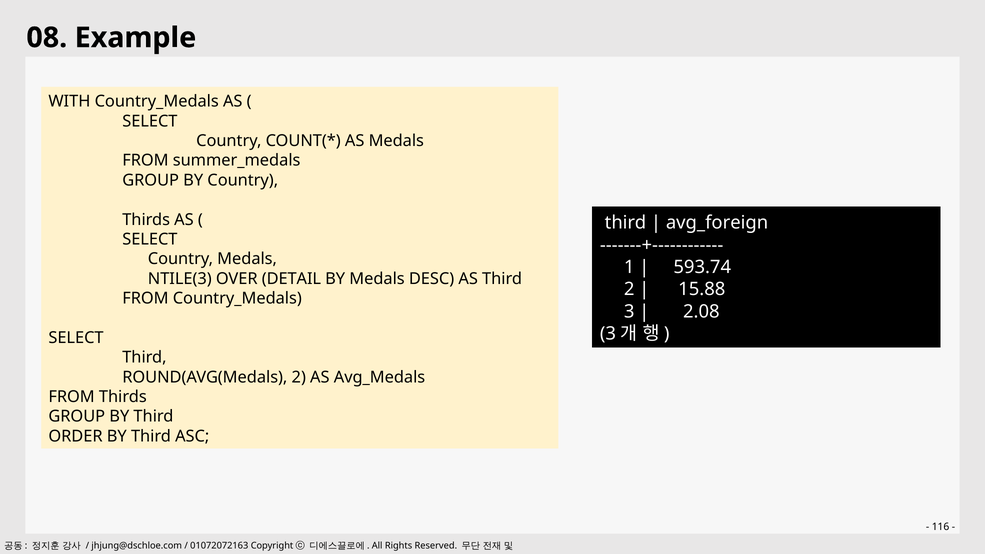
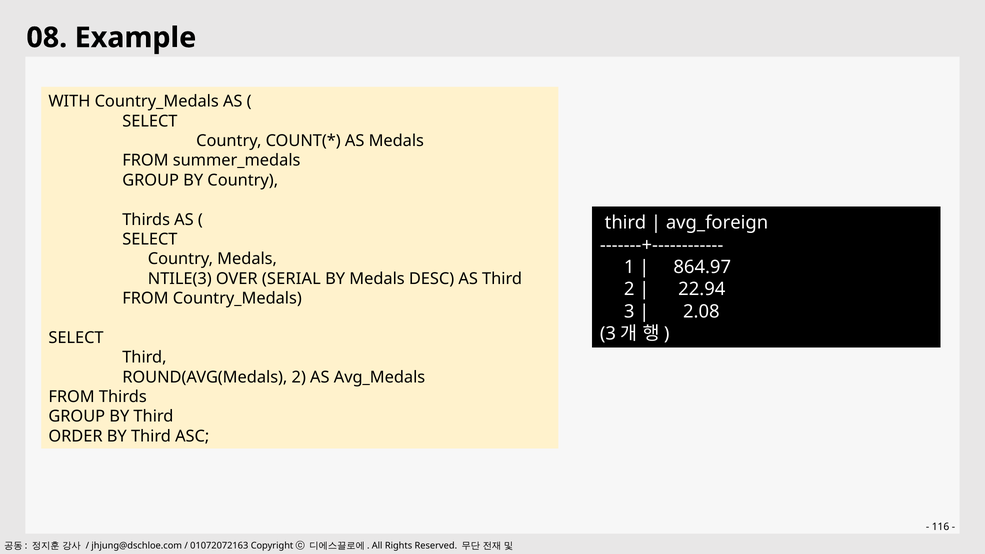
593.74: 593.74 -> 864.97
DETAIL: DETAIL -> SERIAL
15.88: 15.88 -> 22.94
